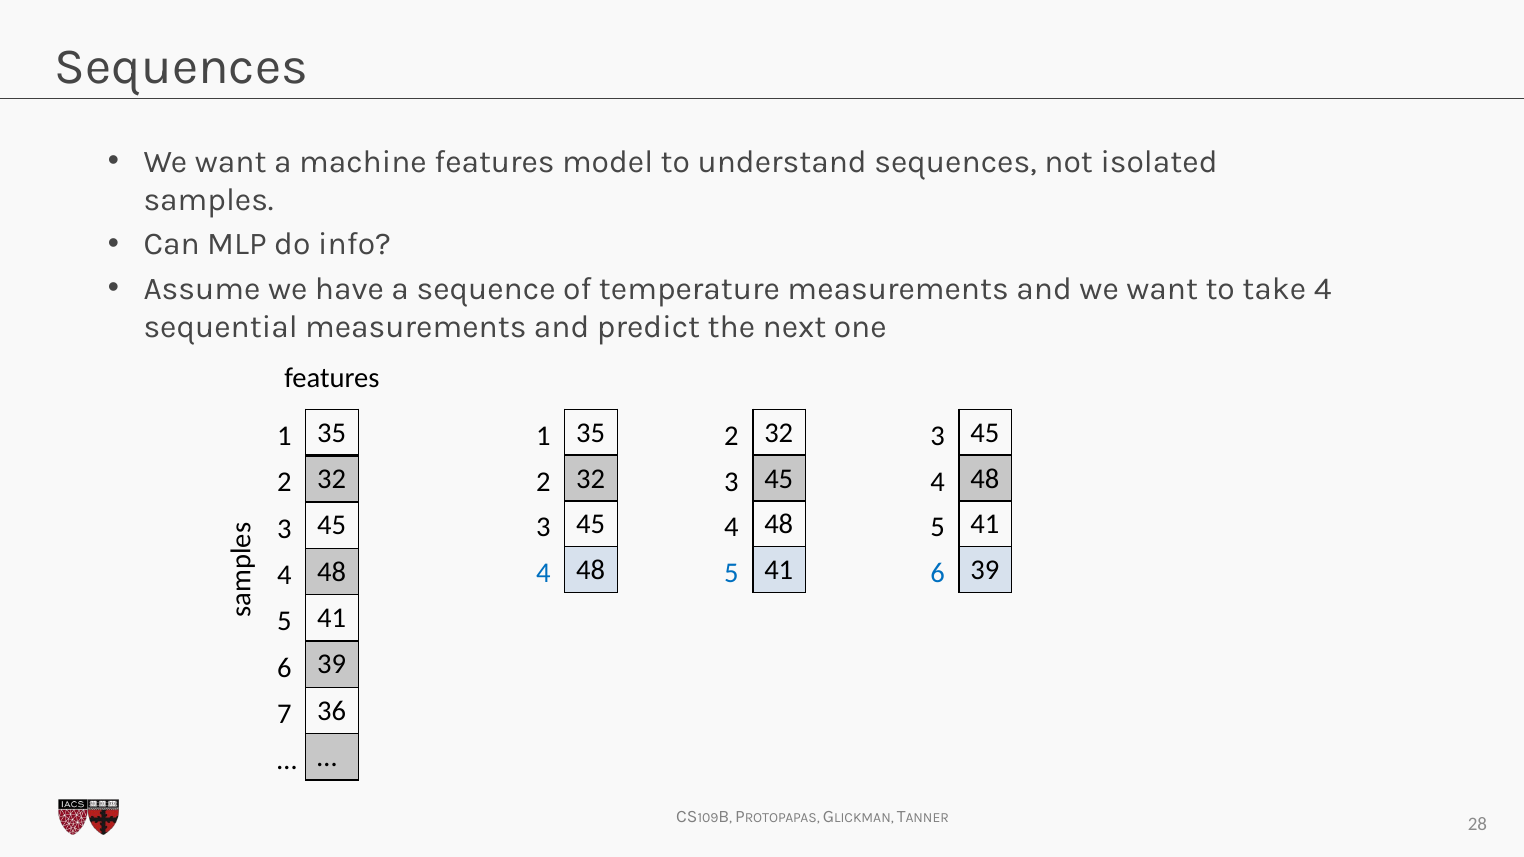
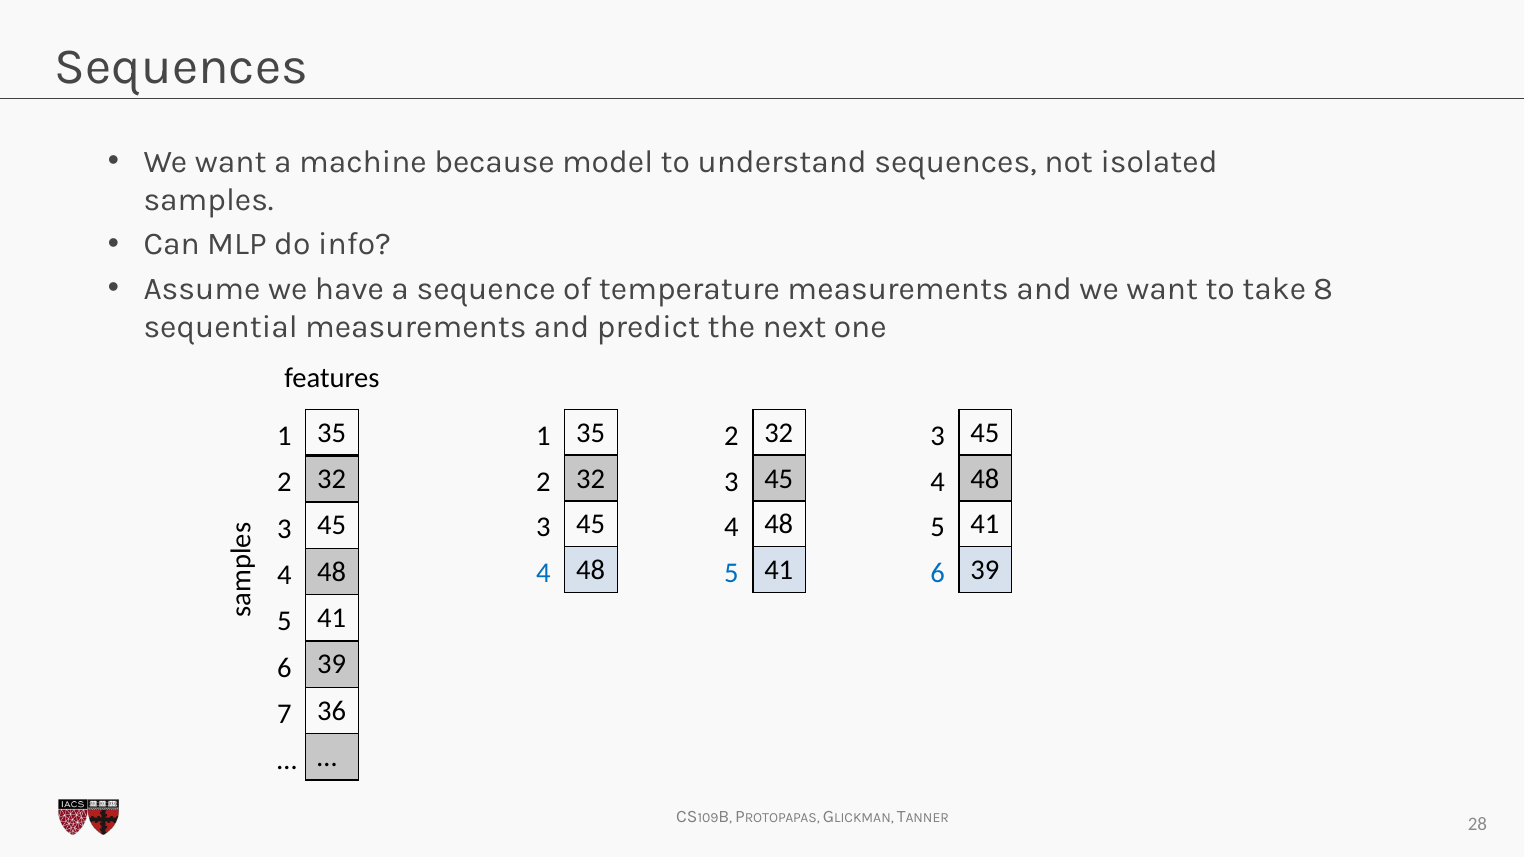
machine features: features -> because
take 4: 4 -> 8
